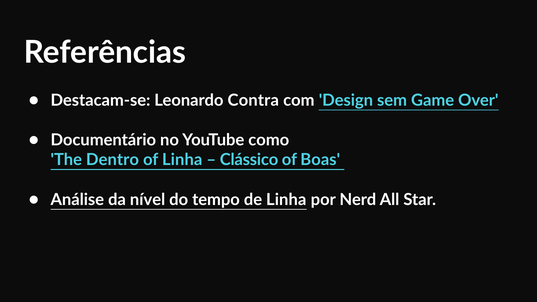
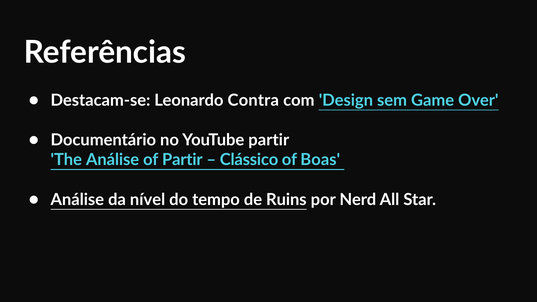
YouTube como: como -> partir
The Dentro: Dentro -> Análise
of Linha: Linha -> Partir
de Linha: Linha -> Ruins
